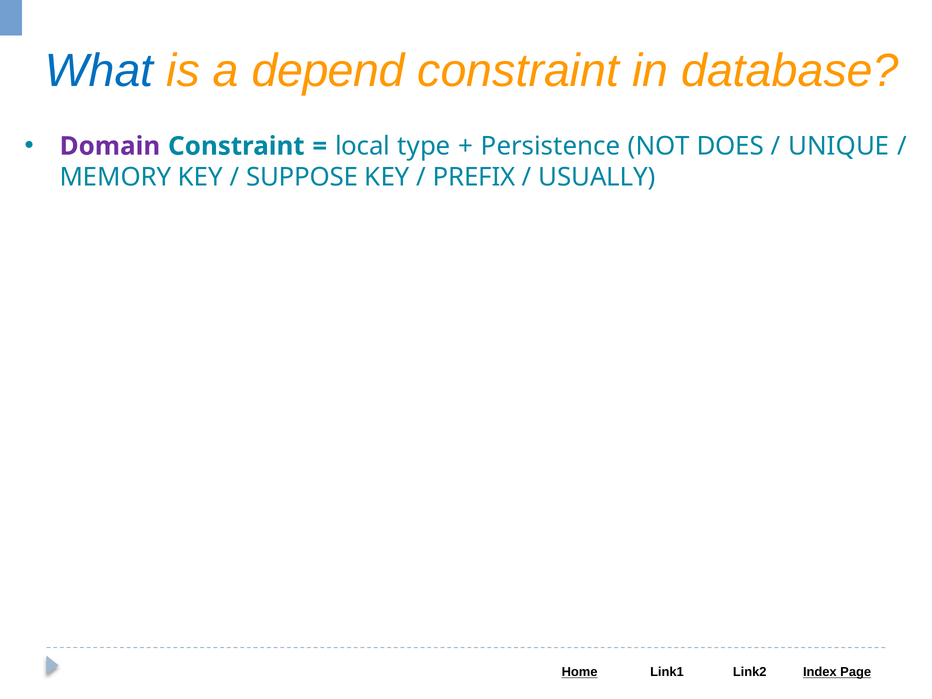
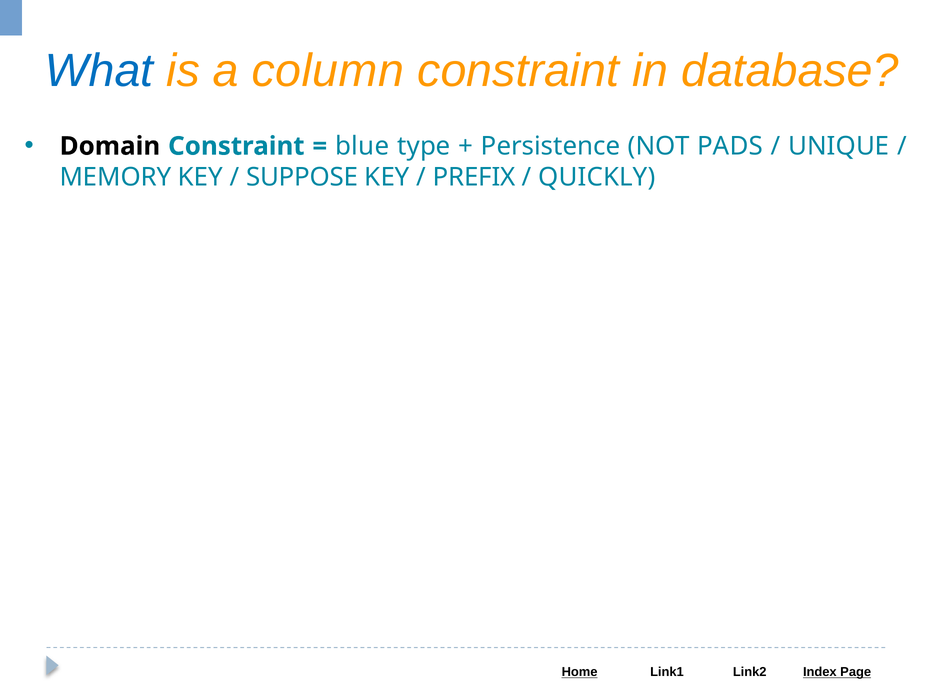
depend: depend -> column
Domain colour: purple -> black
local: local -> blue
DOES: DOES -> PADS
USUALLY: USUALLY -> QUICKLY
